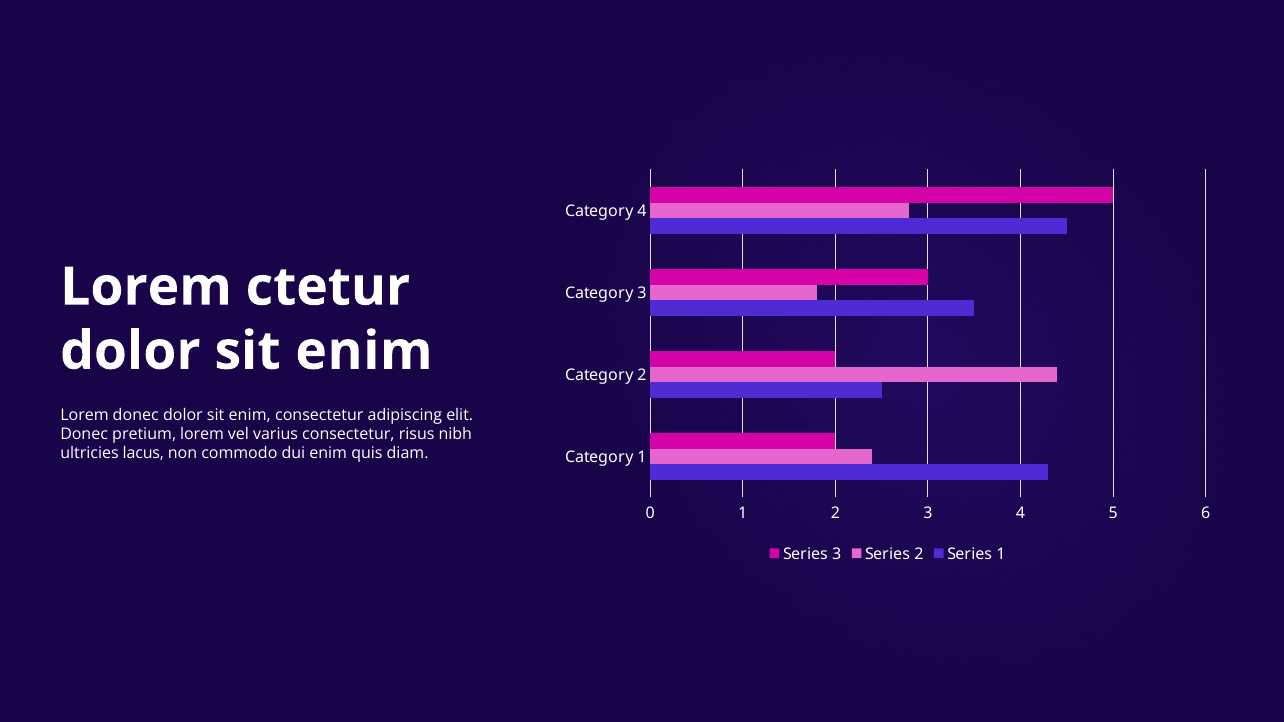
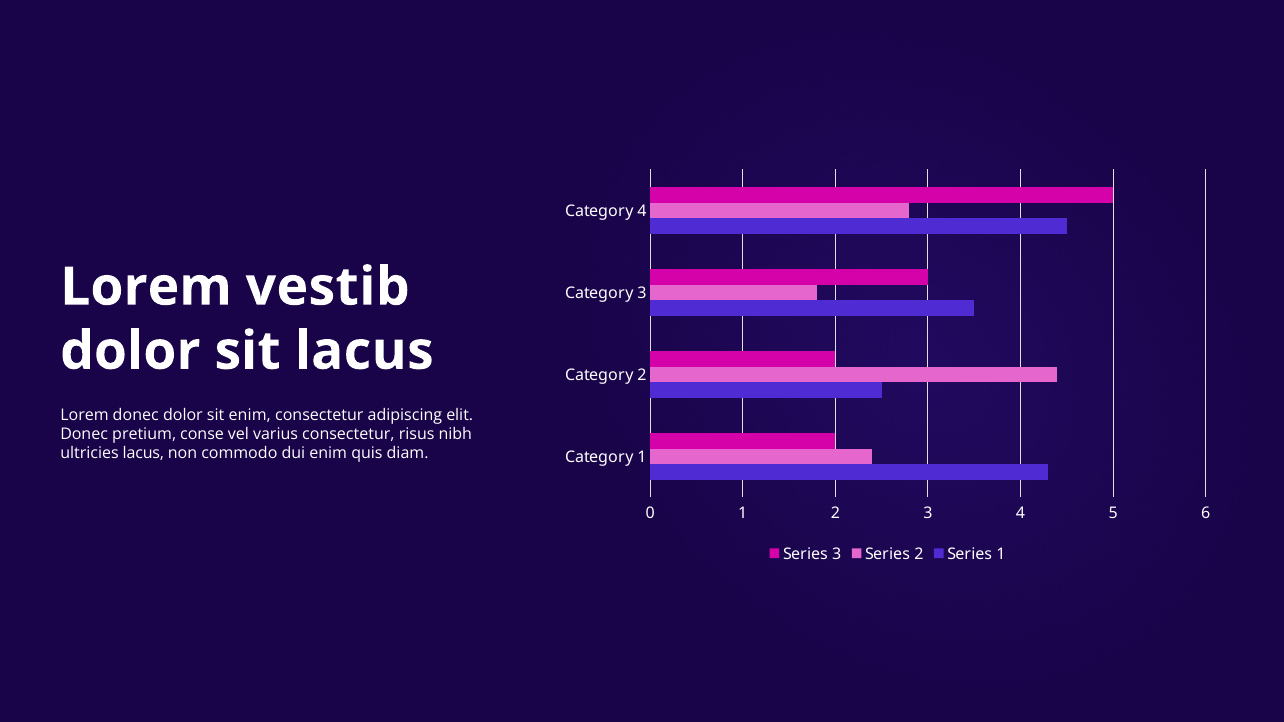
ctetur: ctetur -> vestib
enim at (364, 351): enim -> lacus
pretium lorem: lorem -> conse
